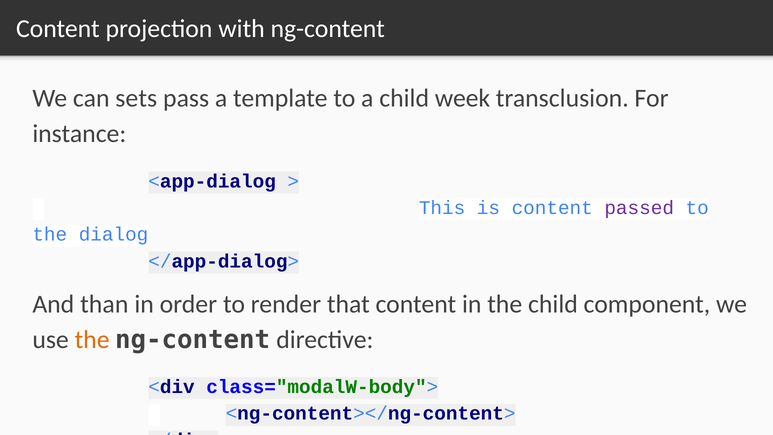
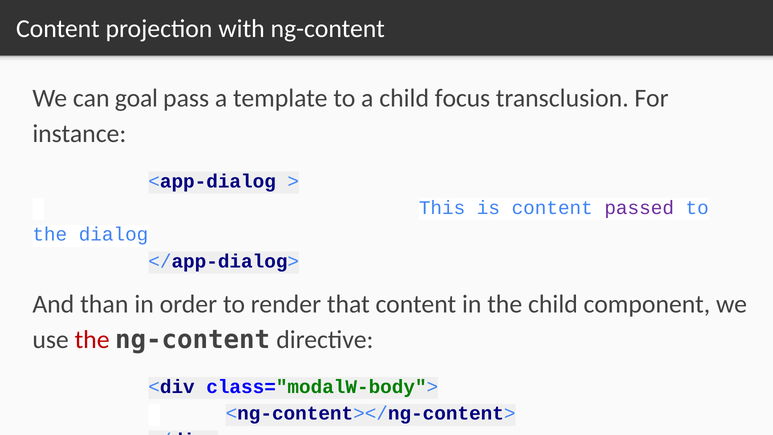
sets: sets -> goal
week: week -> focus
the at (92, 340) colour: orange -> red
